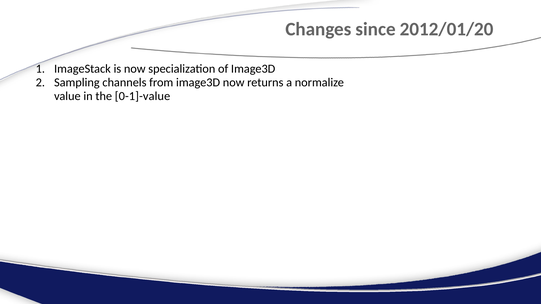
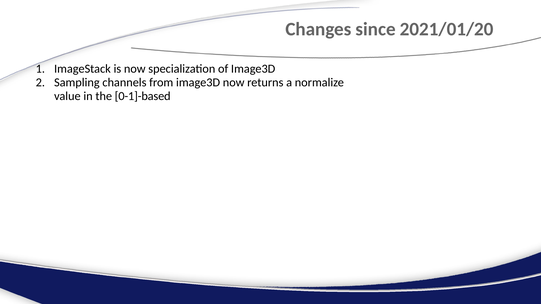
2012/01/20: 2012/01/20 -> 2021/01/20
0-1]-value: 0-1]-value -> 0-1]-based
